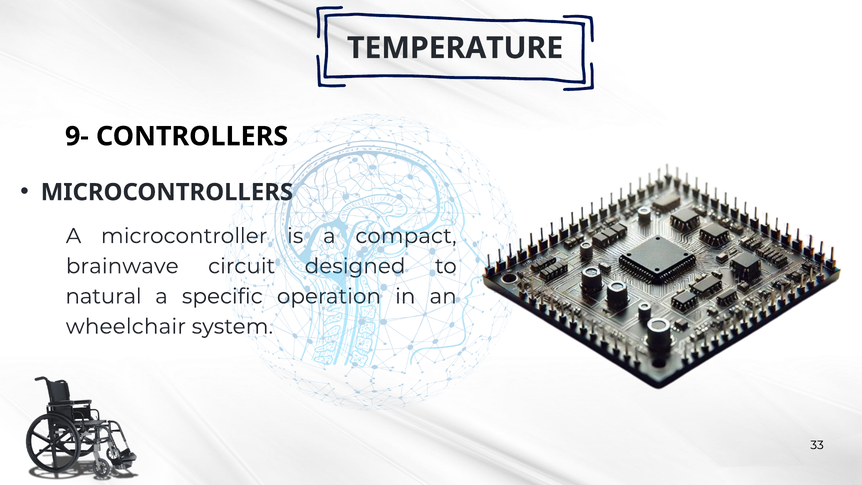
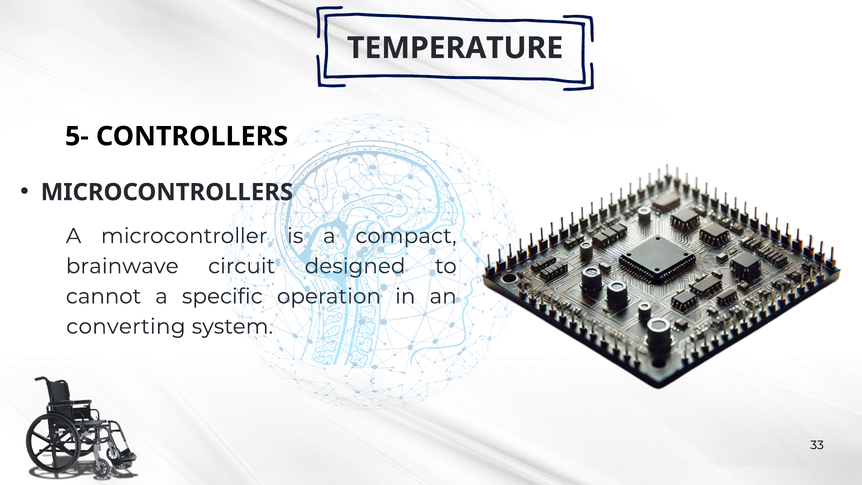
9-: 9- -> 5-
natural: natural -> cannot
wheelchair: wheelchair -> converting
